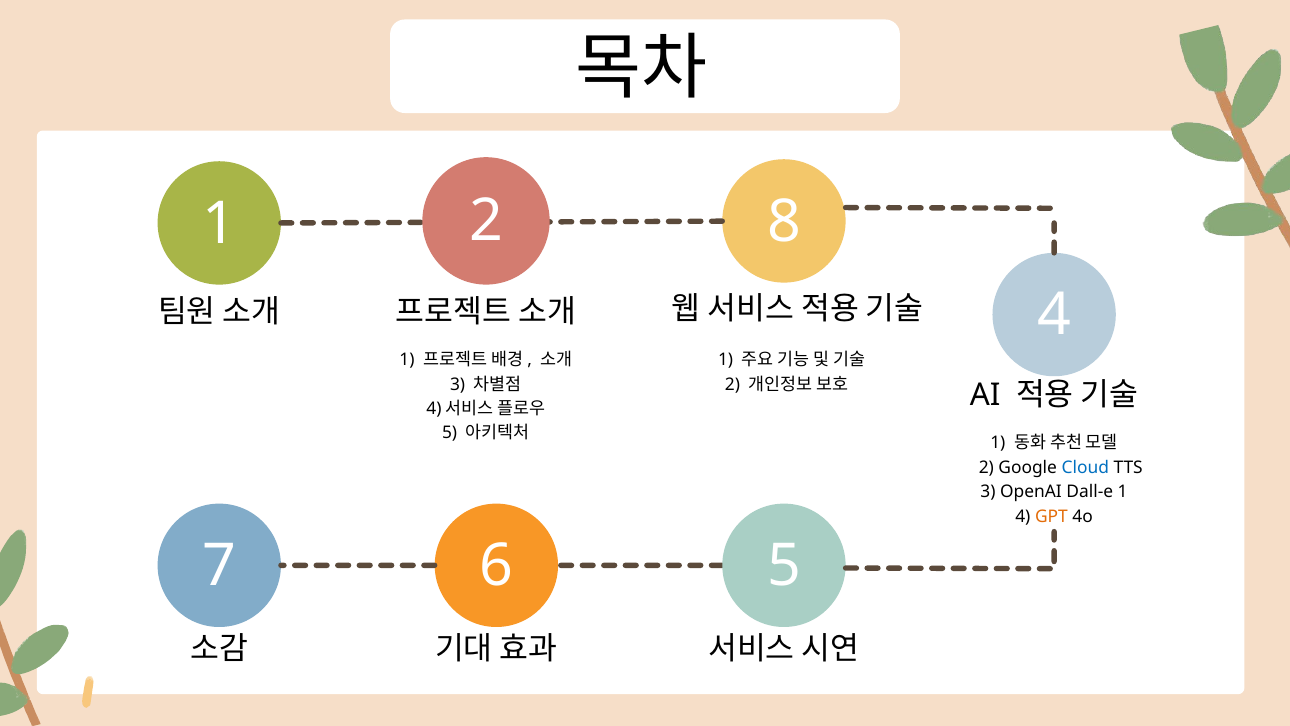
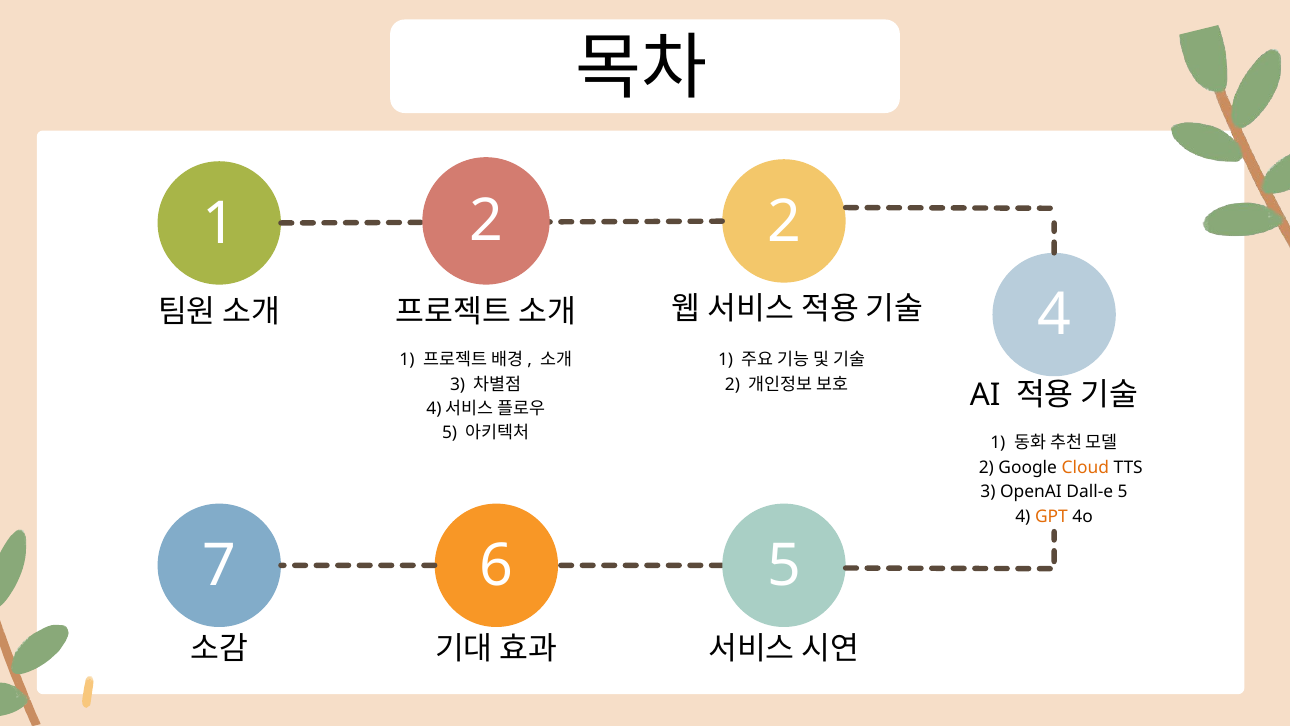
1 8: 8 -> 2
Cloud colour: blue -> orange
Dall-e 1: 1 -> 5
